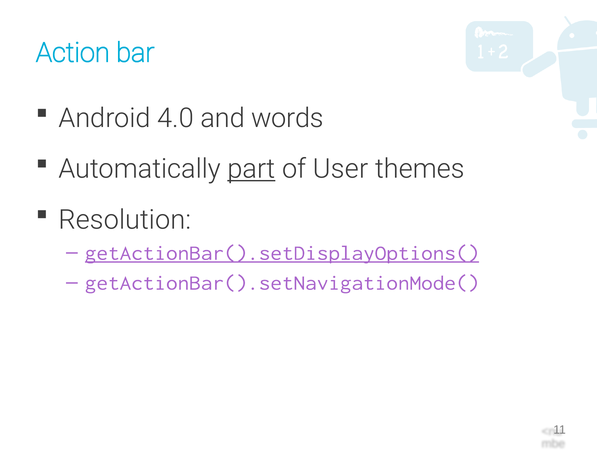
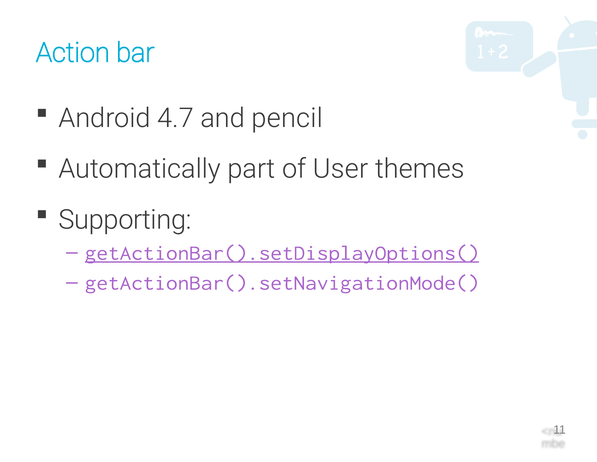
4.0: 4.0 -> 4.7
words: words -> pencil
part underline: present -> none
Resolution: Resolution -> Supporting
